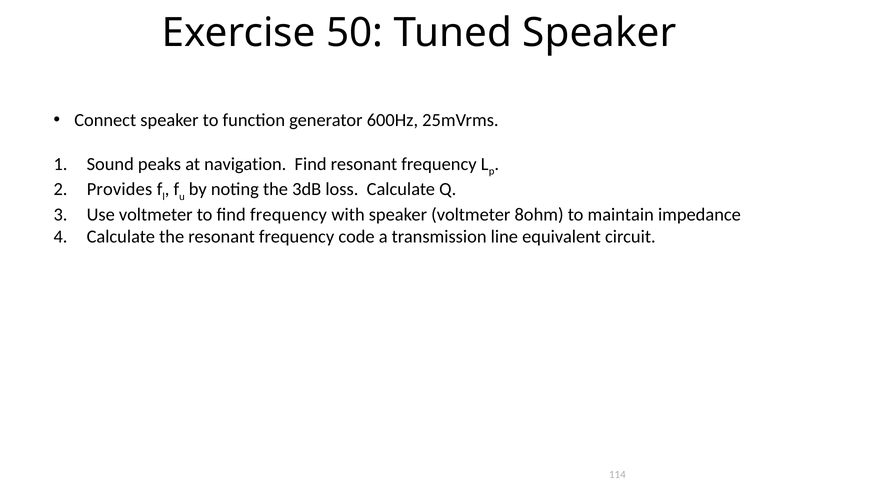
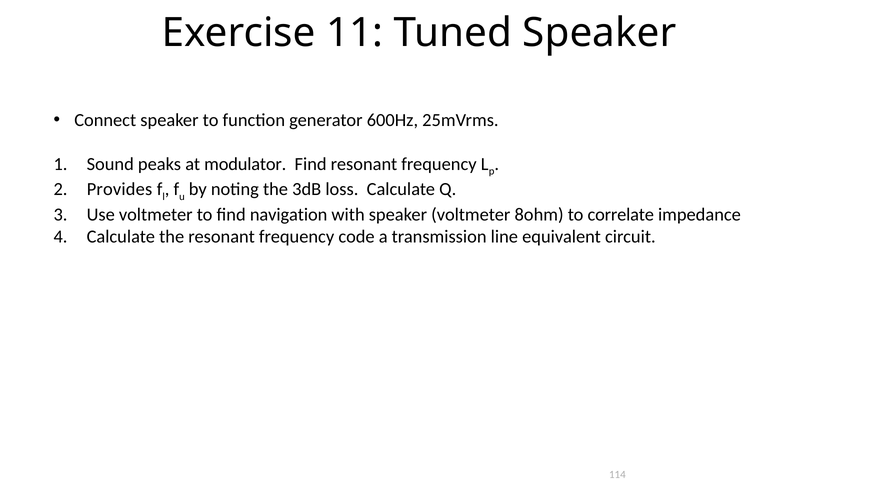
50: 50 -> 11
navigation: navigation -> modulator
find frequency: frequency -> navigation
maintain: maintain -> correlate
